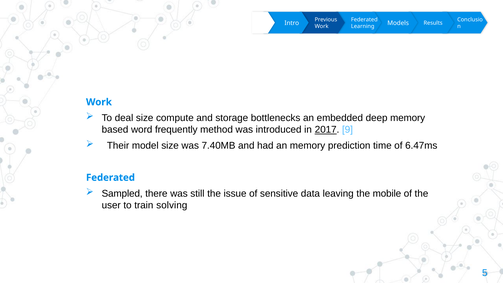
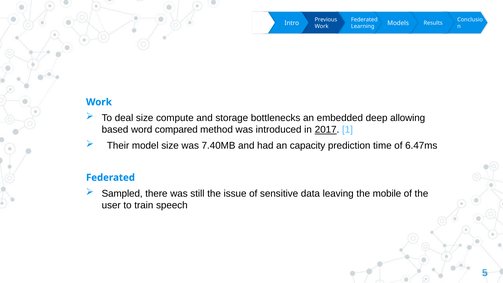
deep memory: memory -> allowing
frequently: frequently -> compared
9: 9 -> 1
an memory: memory -> capacity
solving: solving -> speech
